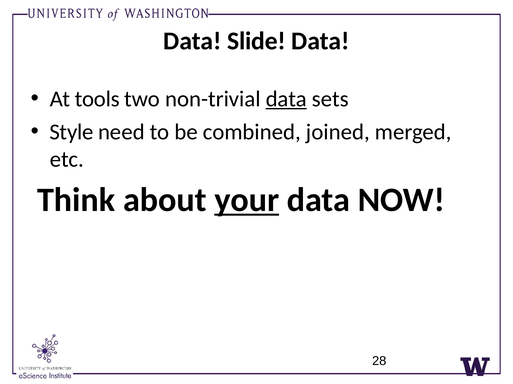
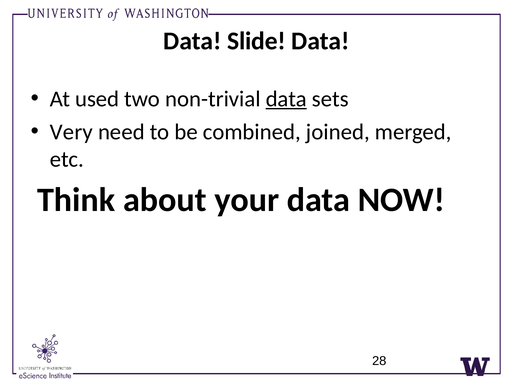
tools: tools -> used
Style: Style -> Very
your underline: present -> none
